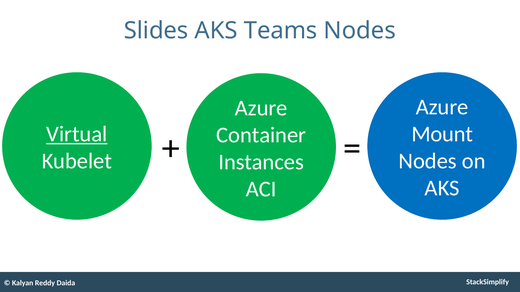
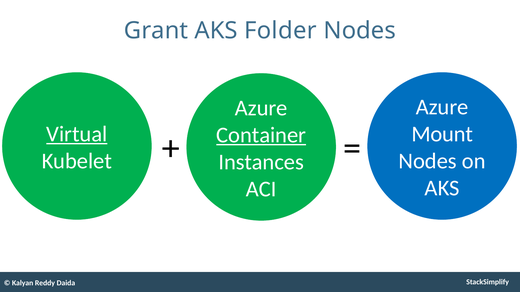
Slides: Slides -> Grant
Teams: Teams -> Folder
Container underline: none -> present
